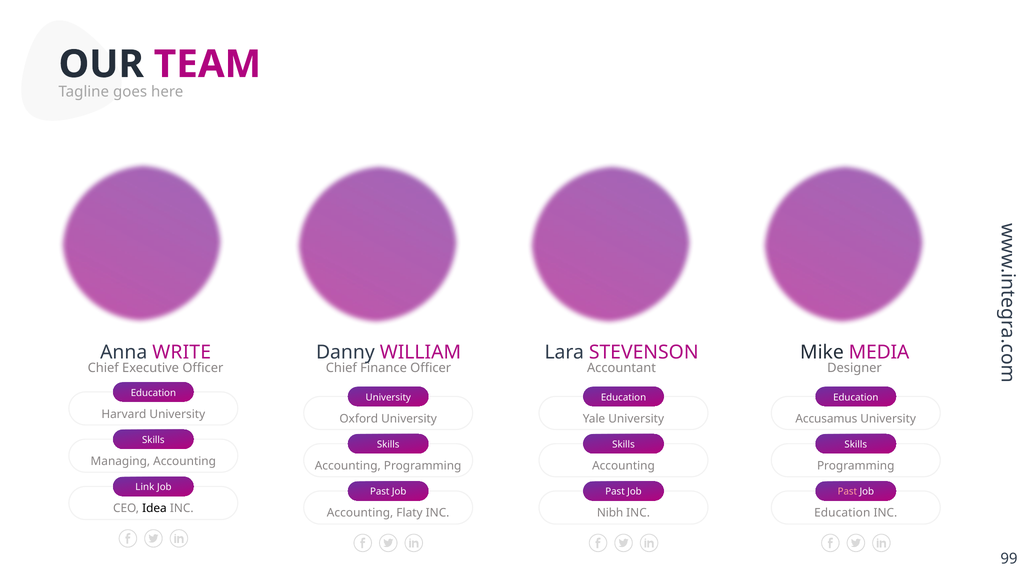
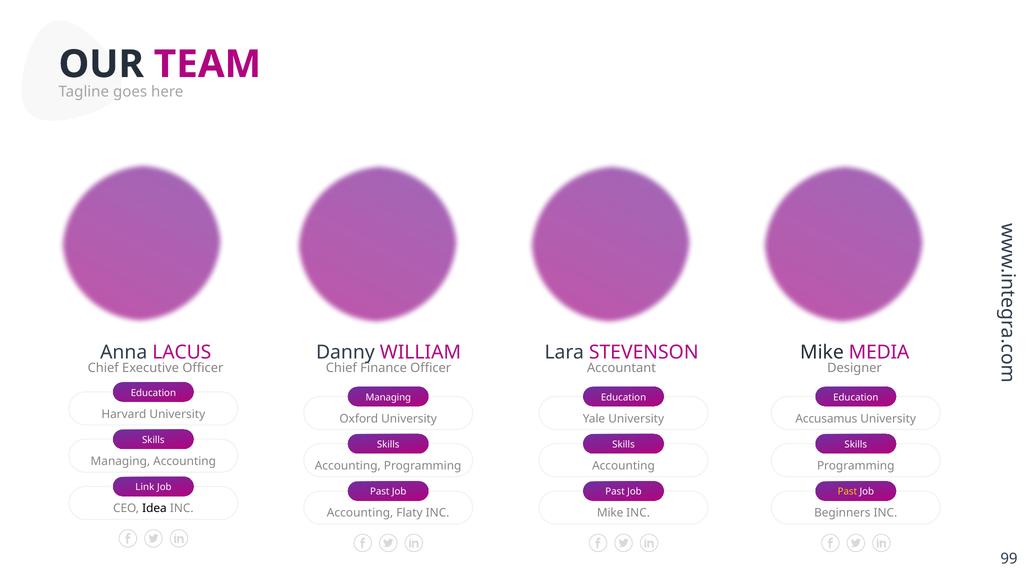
WRITE: WRITE -> LACUS
University at (388, 398): University -> Managing
Past at (847, 492) colour: pink -> yellow
Nibh at (610, 513): Nibh -> Mike
Education at (842, 513): Education -> Beginners
